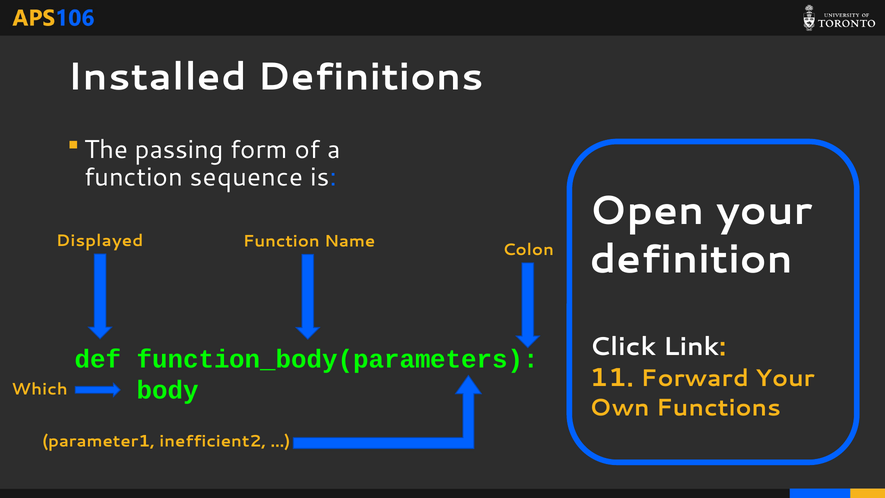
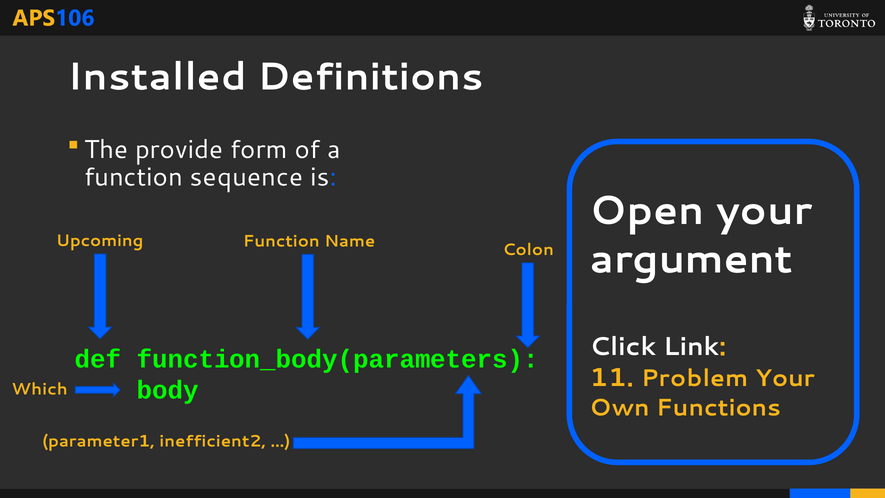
passing: passing -> provide
Displayed: Displayed -> Upcoming
definition: definition -> argument
Forward: Forward -> Problem
